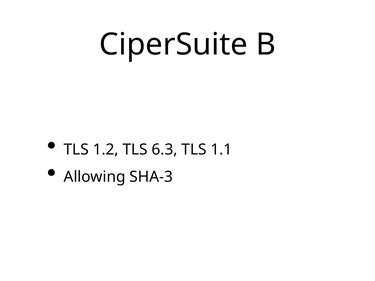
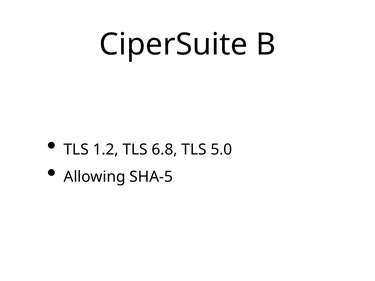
6.3: 6.3 -> 6.8
1.1: 1.1 -> 5.0
SHA-3: SHA-3 -> SHA-5
